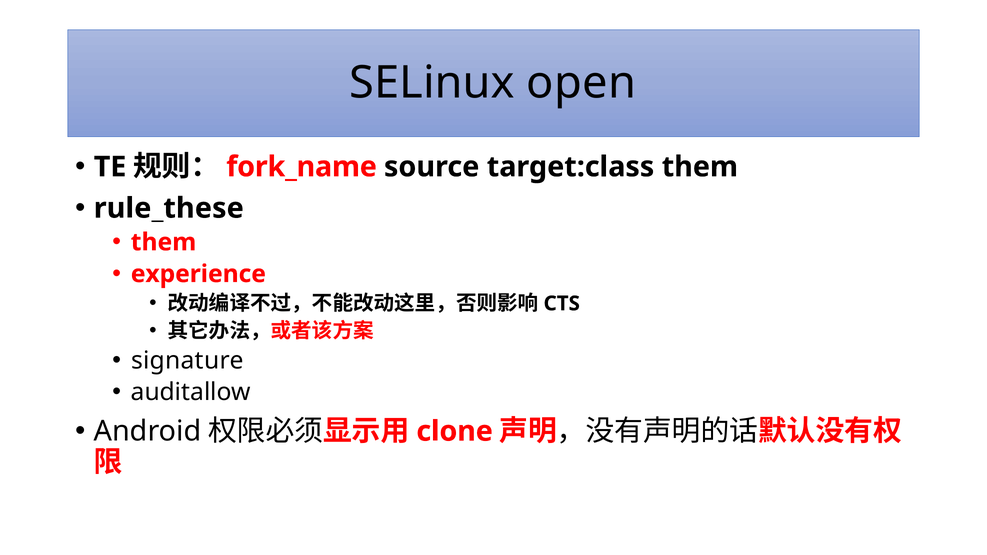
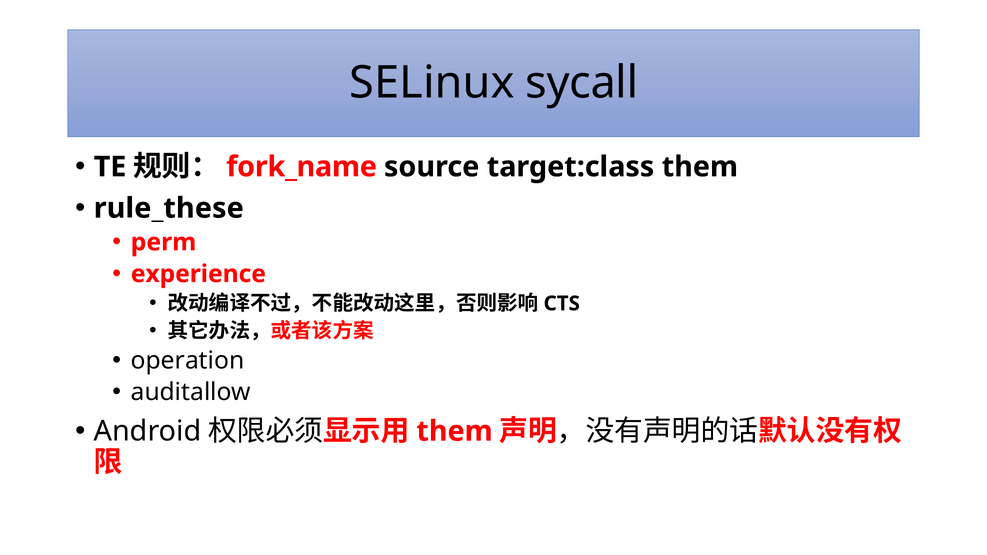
open: open -> sycall
them at (164, 242): them -> perm
signature: signature -> operation
clone at (455, 431): clone -> them
